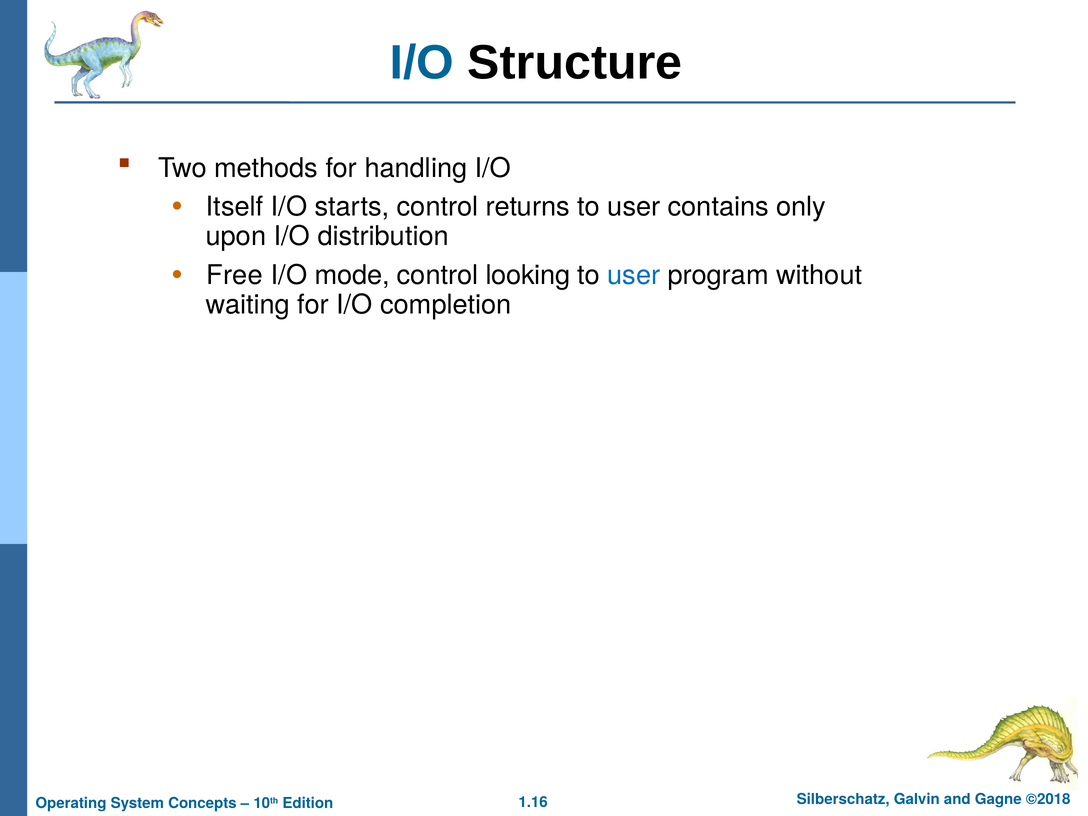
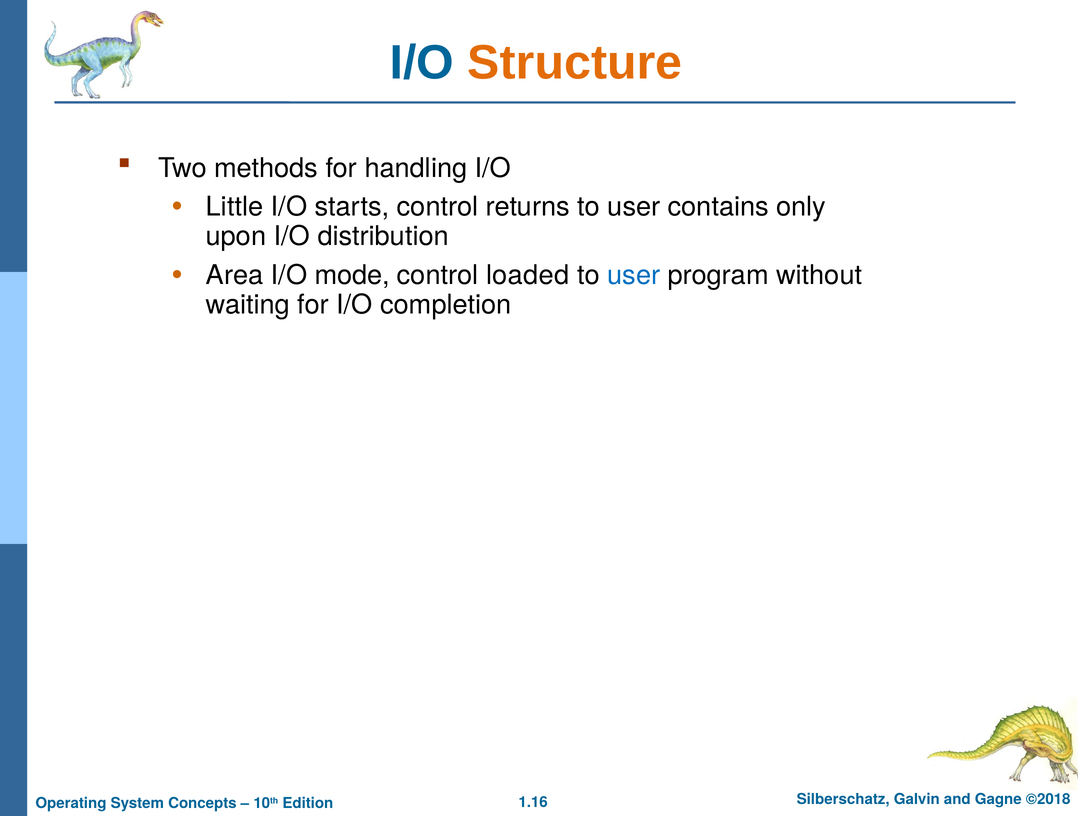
Structure colour: black -> orange
Itself: Itself -> Little
Free: Free -> Area
looking: looking -> loaded
